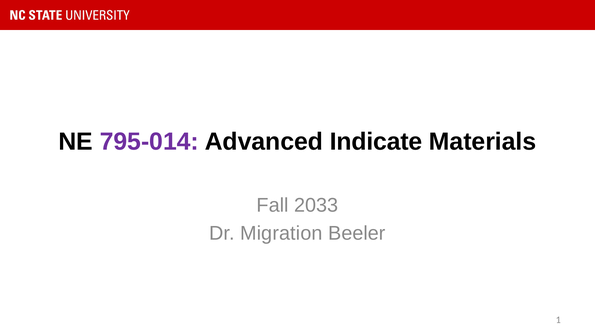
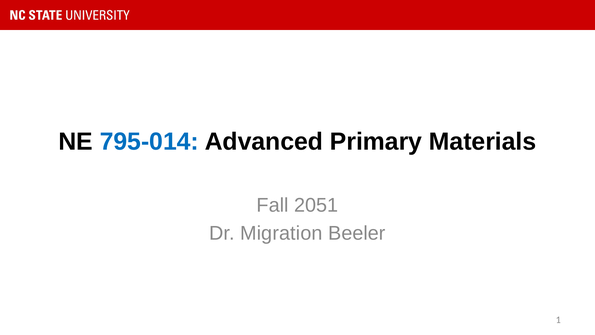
795-014 colour: purple -> blue
Indicate: Indicate -> Primary
2033: 2033 -> 2051
